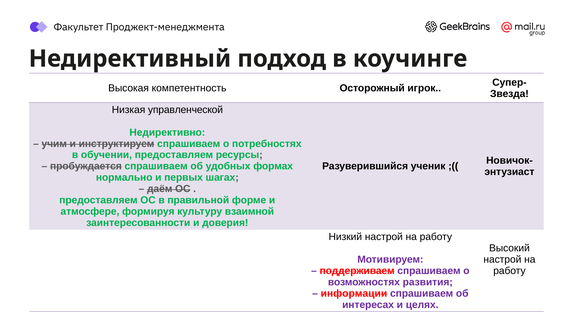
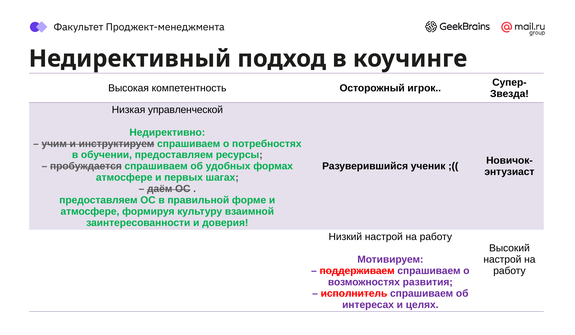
нормально at (124, 178): нормально -> атмосфере
информации: информации -> исполнитель
